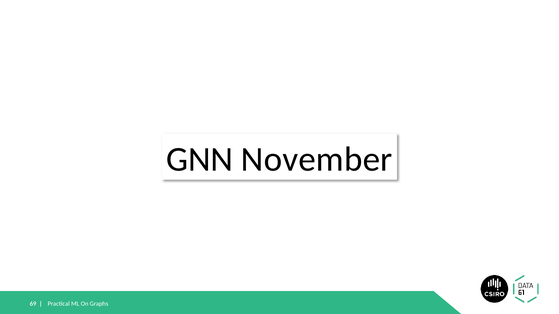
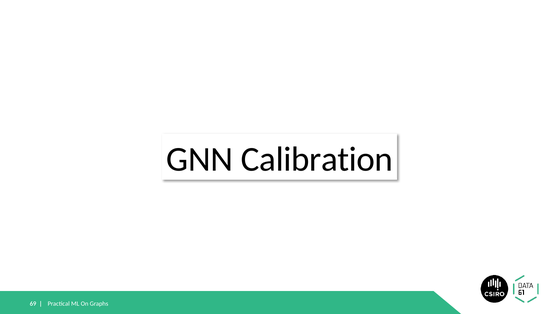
November: November -> Calibration
